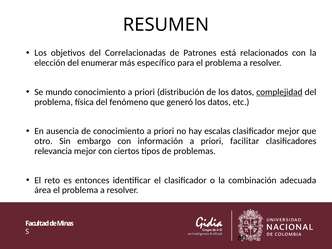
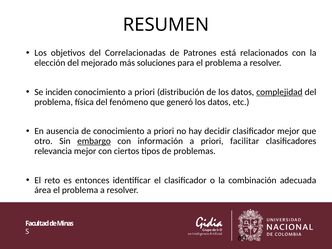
enumerar: enumerar -> mejorado
específico: específico -> soluciones
mundo: mundo -> inciden
escalas: escalas -> decidir
embargo underline: none -> present
